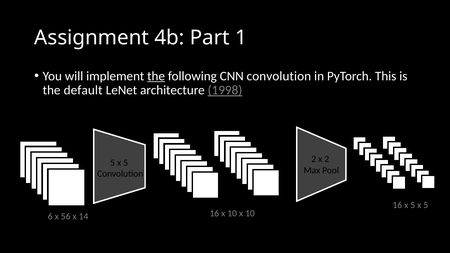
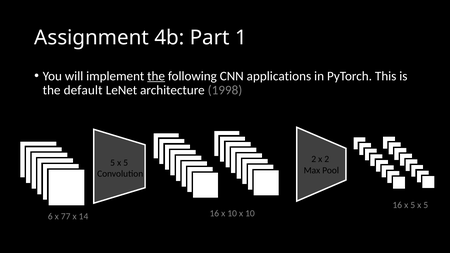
CNN convolution: convolution -> applications
1998 underline: present -> none
56: 56 -> 77
